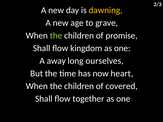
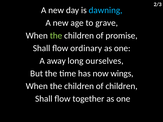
dawning colour: yellow -> light blue
kingdom: kingdom -> ordinary
heart: heart -> wings
of covered: covered -> children
